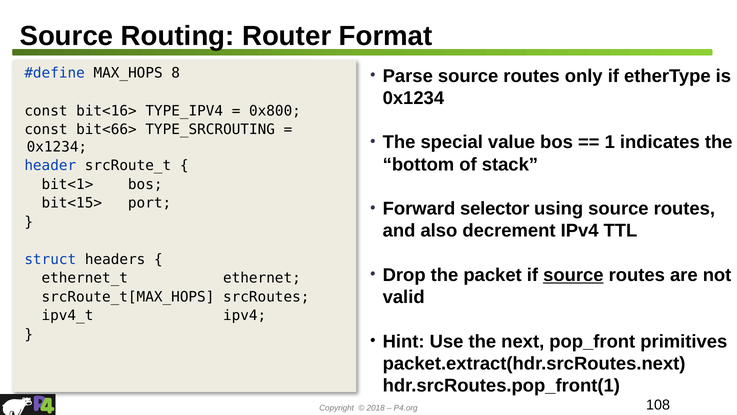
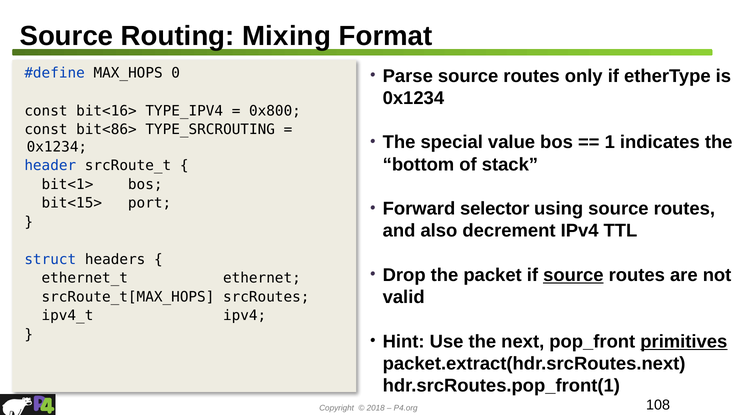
Router: Router -> Mixing
8: 8 -> 0
bit<66>: bit<66> -> bit<86>
primitives underline: none -> present
